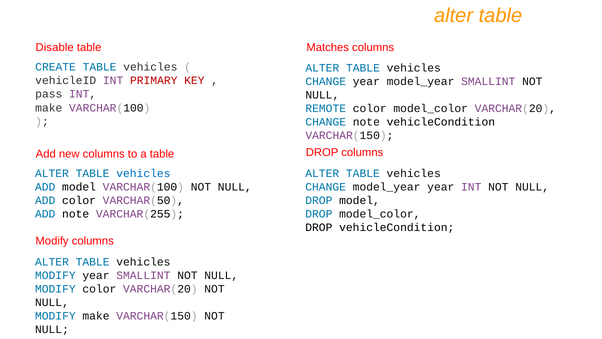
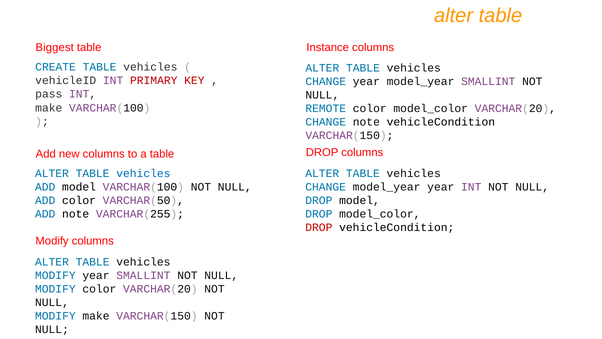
Disable: Disable -> Biggest
Matches: Matches -> Instance
DROP at (319, 227) colour: black -> red
